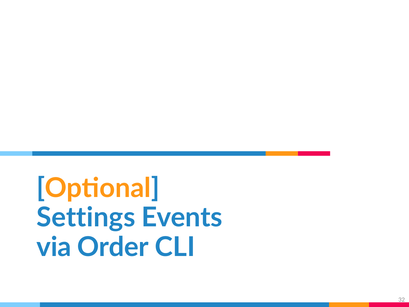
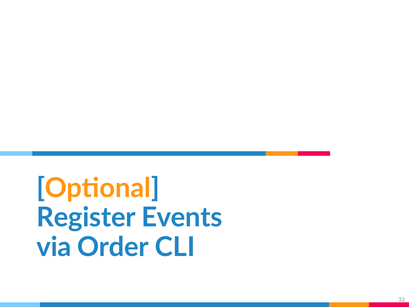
Settings: Settings -> Register
